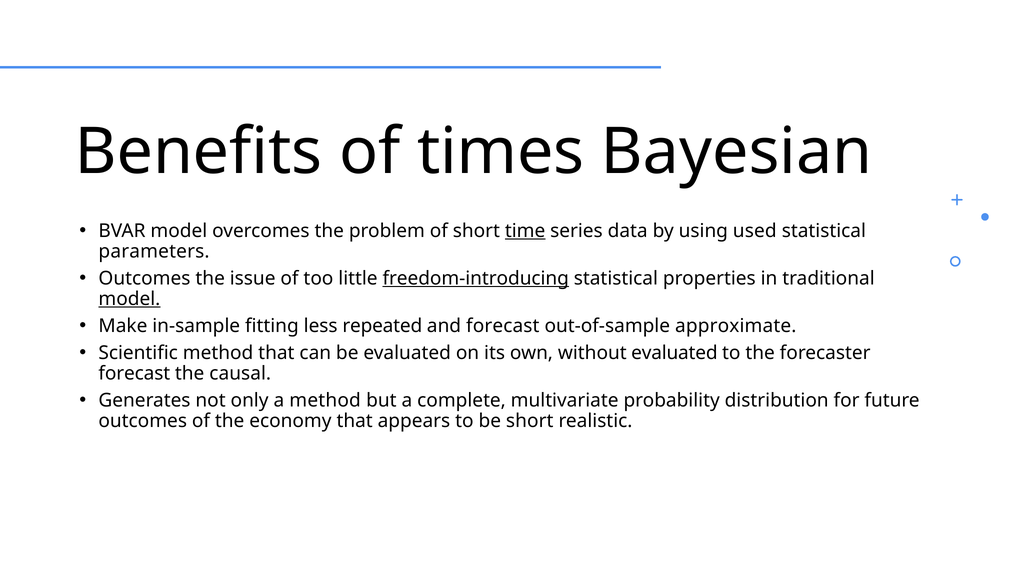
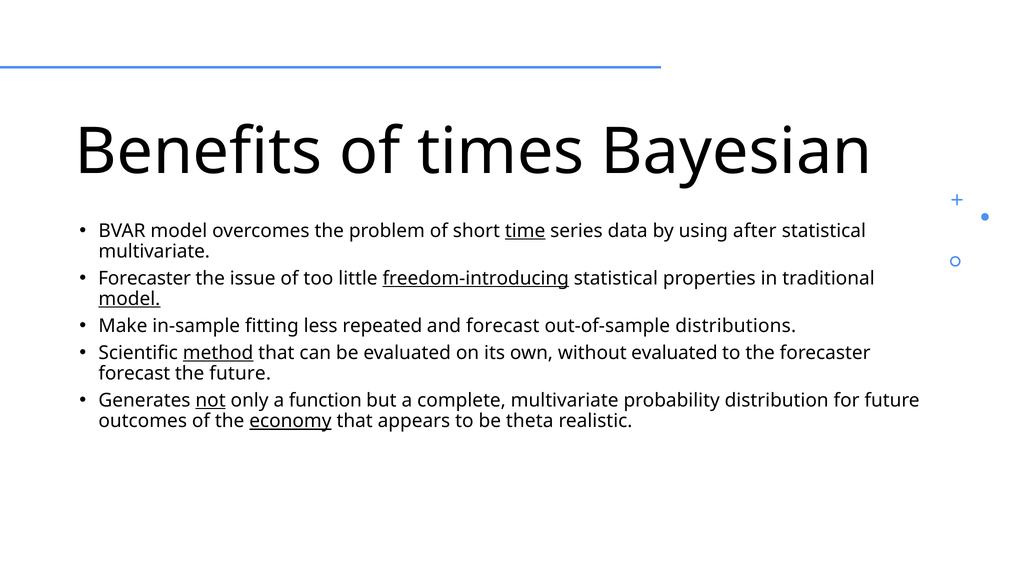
used: used -> after
parameters at (154, 251): parameters -> multivariate
Outcomes at (144, 278): Outcomes -> Forecaster
approximate: approximate -> distributions
method at (218, 353) underline: none -> present
the causal: causal -> future
not underline: none -> present
a method: method -> function
economy underline: none -> present
be short: short -> theta
